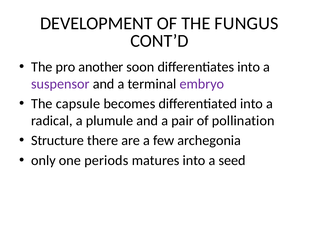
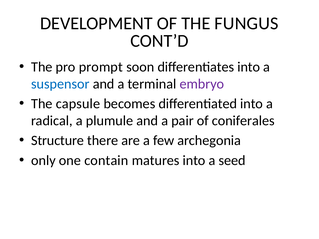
another: another -> prompt
suspensor colour: purple -> blue
pollination: pollination -> coniferales
periods: periods -> contain
